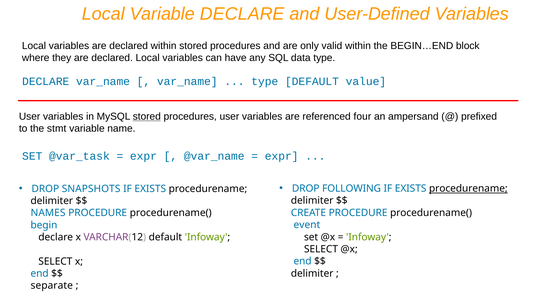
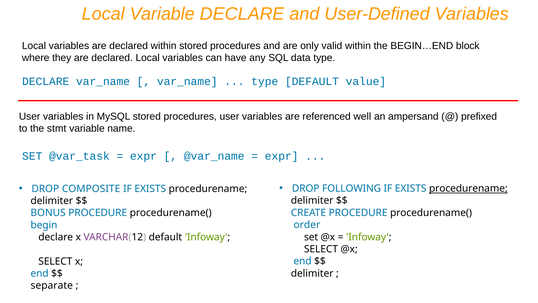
stored at (147, 116) underline: present -> none
four: four -> well
SNAPSHOTS: SNAPSHOTS -> COMPOSITE
NAMES: NAMES -> BONUS
event: event -> order
